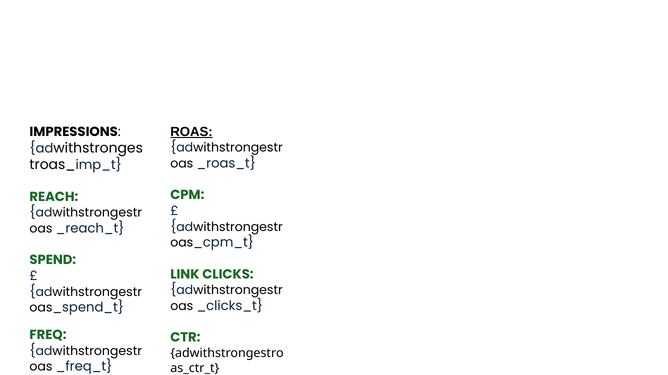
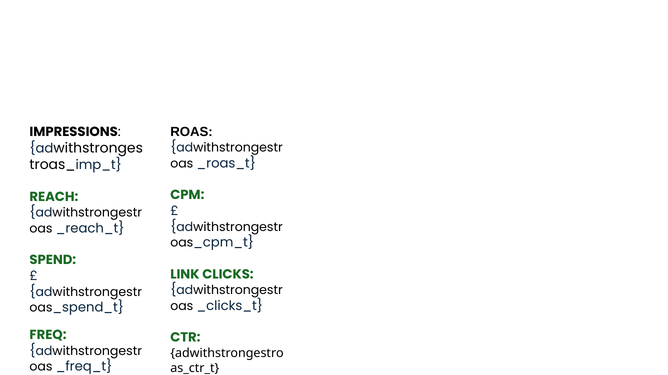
ROAS underline: present -> none
